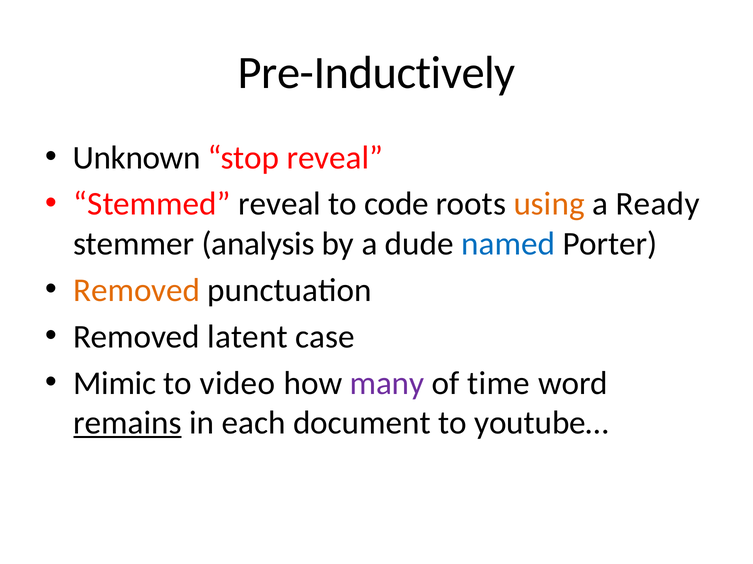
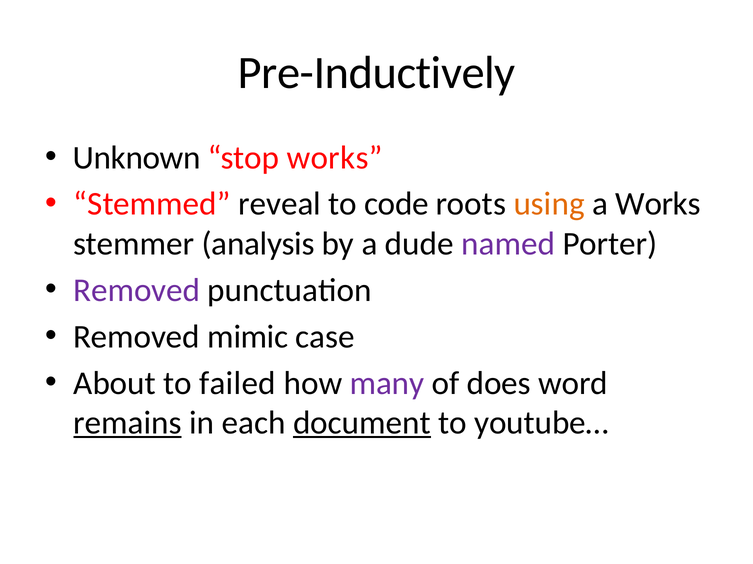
stop reveal: reveal -> works
a Ready: Ready -> Works
named colour: blue -> purple
Removed at (137, 291) colour: orange -> purple
latent: latent -> mimic
Mimic: Mimic -> About
video: video -> failed
time: time -> does
document underline: none -> present
